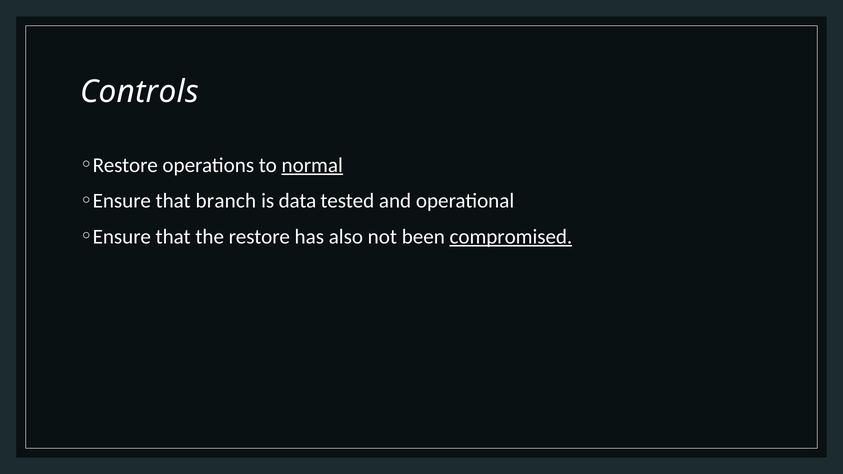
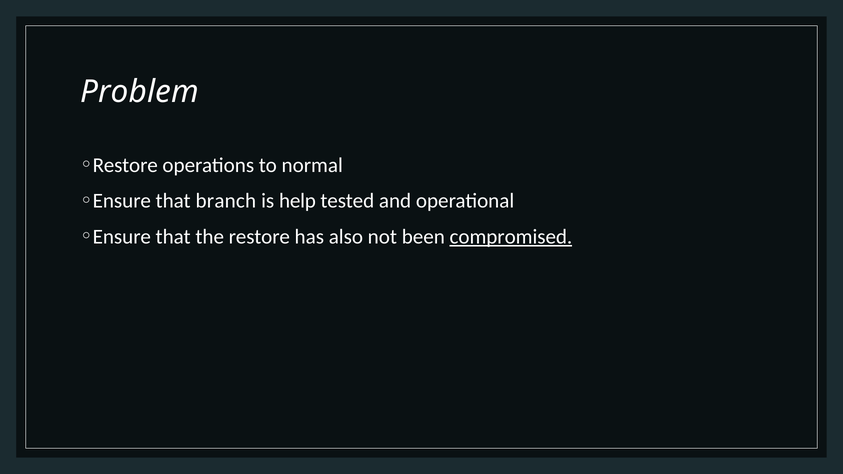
Controls: Controls -> Problem
normal underline: present -> none
data: data -> help
